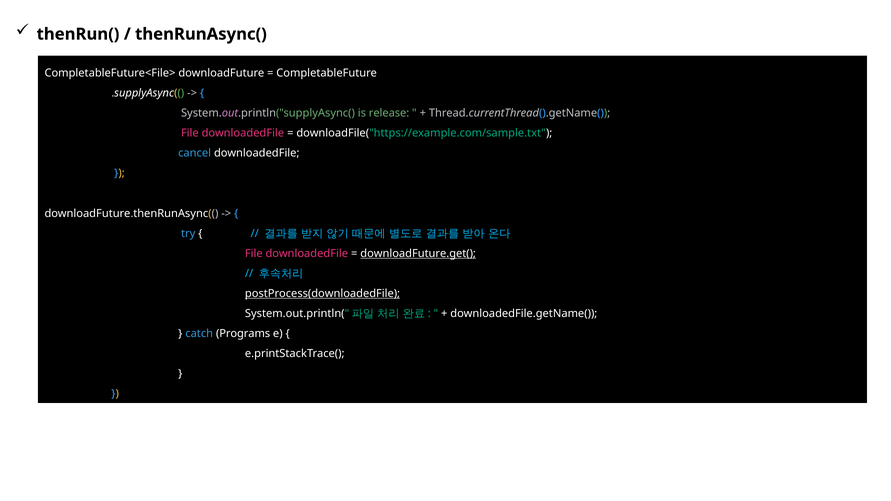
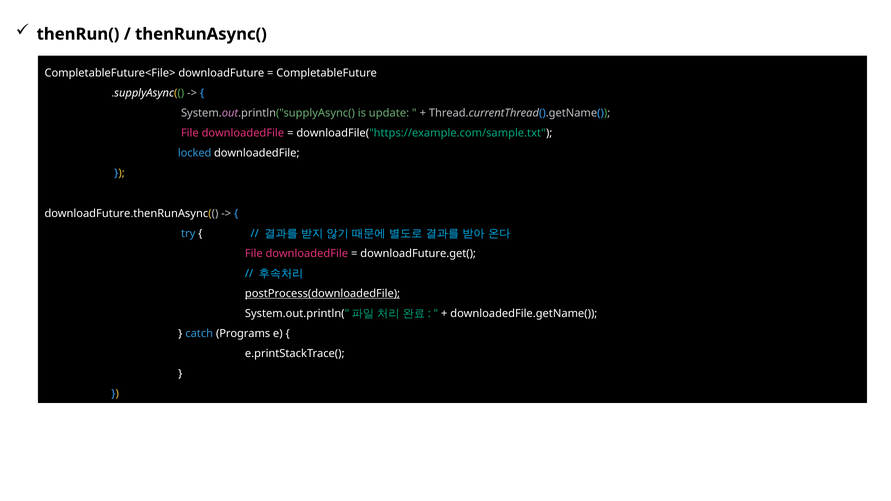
release: release -> update
cancel: cancel -> locked
downloadFuture.get( underline: present -> none
